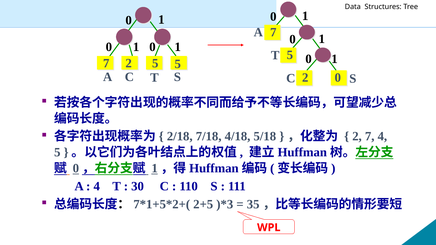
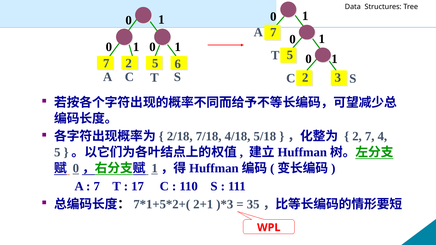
5 5: 5 -> 6
2 0: 0 -> 3
4 at (97, 187): 4 -> 7
30: 30 -> 17
2+5: 2+5 -> 2+1
